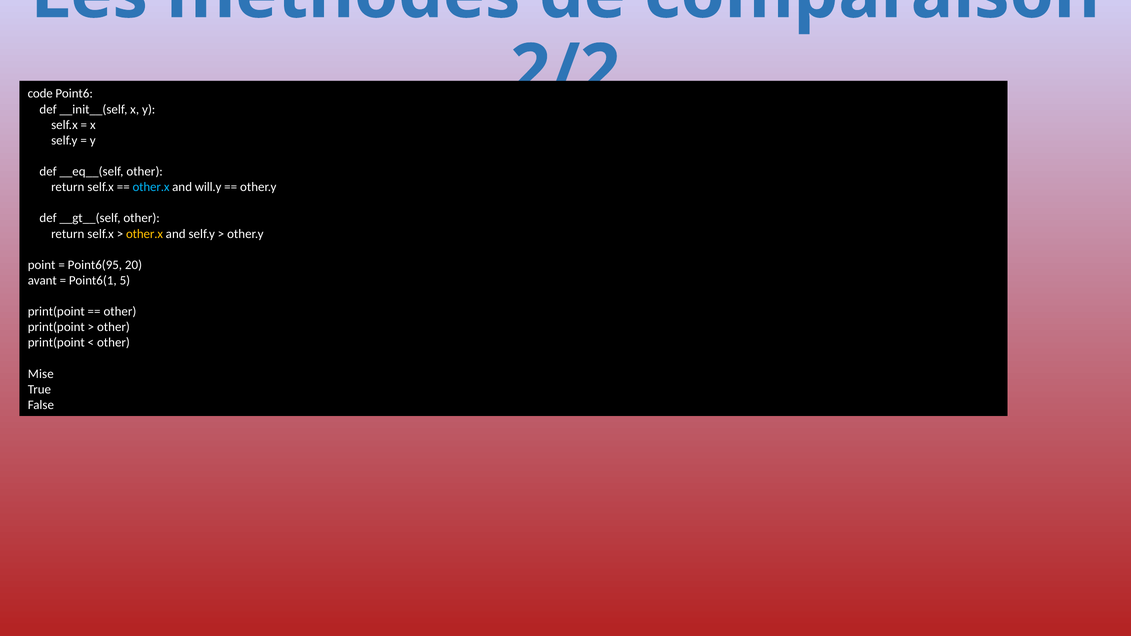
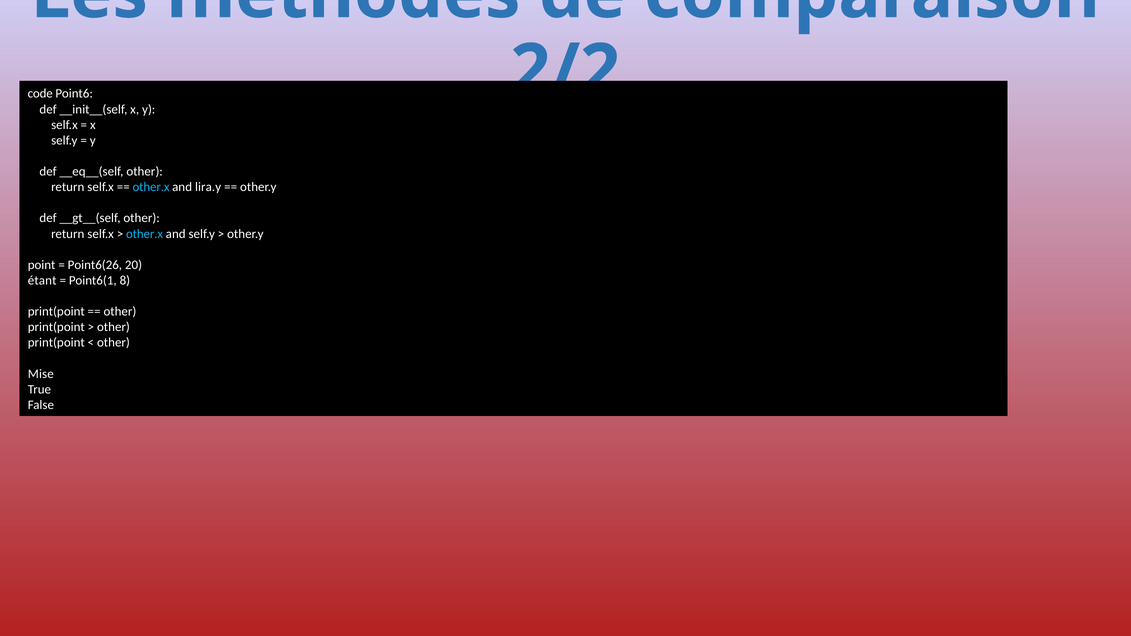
will.y: will.y -> lira.y
other.x at (145, 234) colour: yellow -> light blue
Point6(95: Point6(95 -> Point6(26
avant: avant -> étant
5: 5 -> 8
